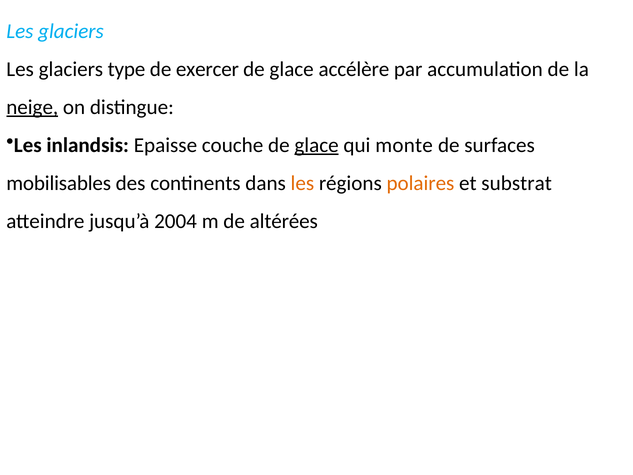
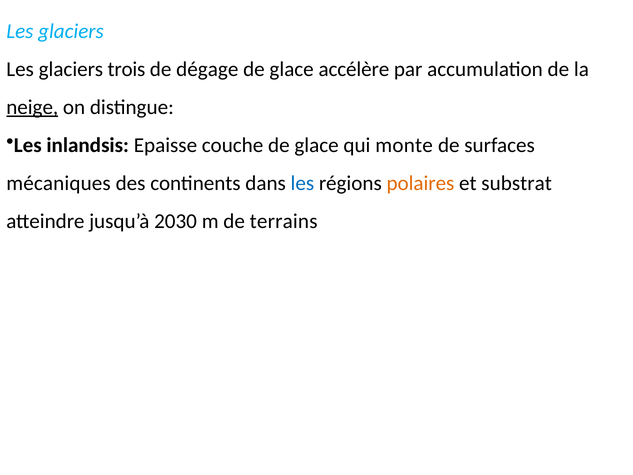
type: type -> trois
exercer: exercer -> dégage
glace at (317, 145) underline: present -> none
mobilisables: mobilisables -> mécaniques
les at (302, 183) colour: orange -> blue
2004: 2004 -> 2030
altérées: altérées -> terrains
